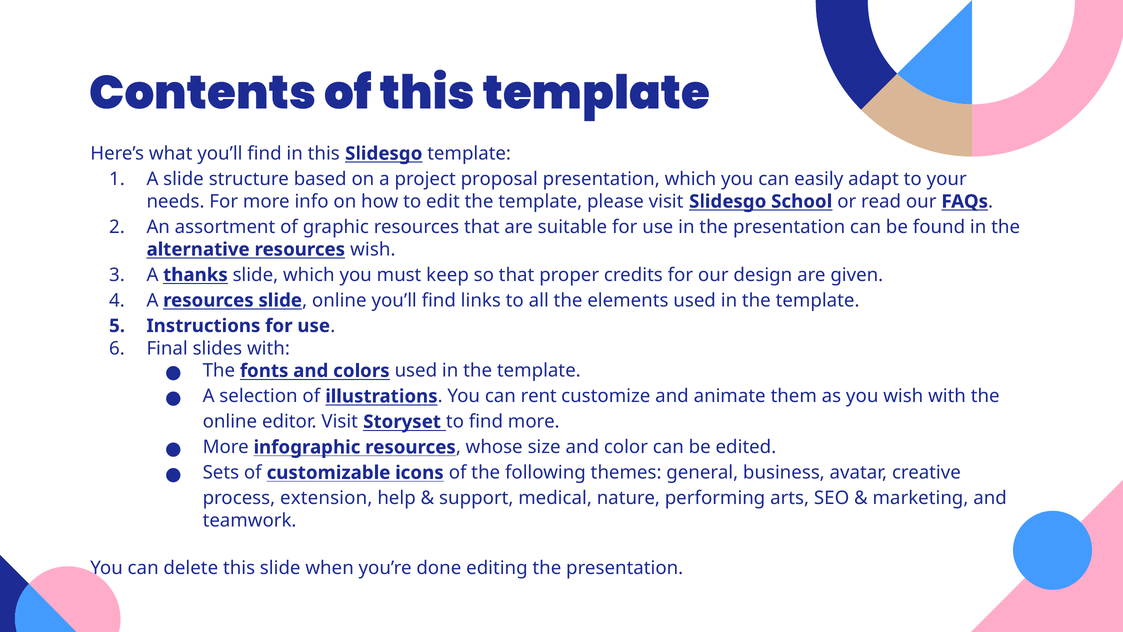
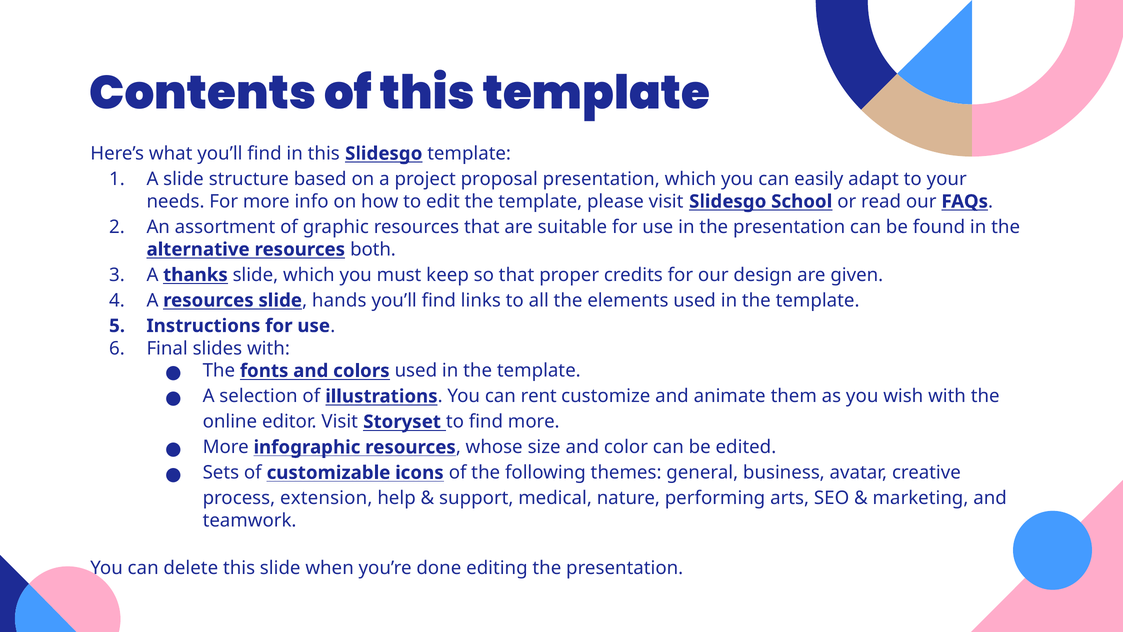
resources wish: wish -> both
slide online: online -> hands
